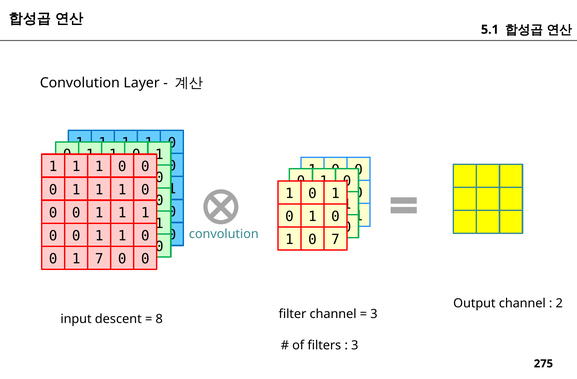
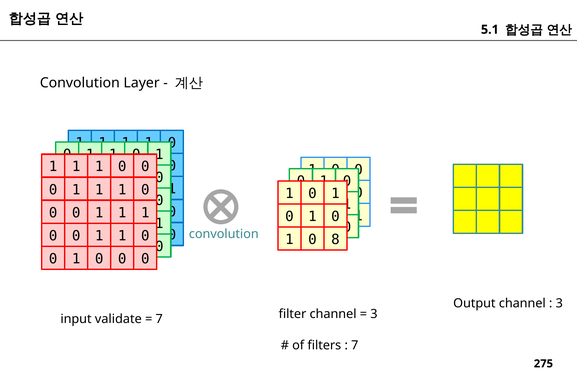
0 7: 7 -> 8
7 at (99, 259): 7 -> 0
2 at (559, 303): 2 -> 3
descent: descent -> validate
8 at (159, 319): 8 -> 7
3 at (355, 345): 3 -> 7
